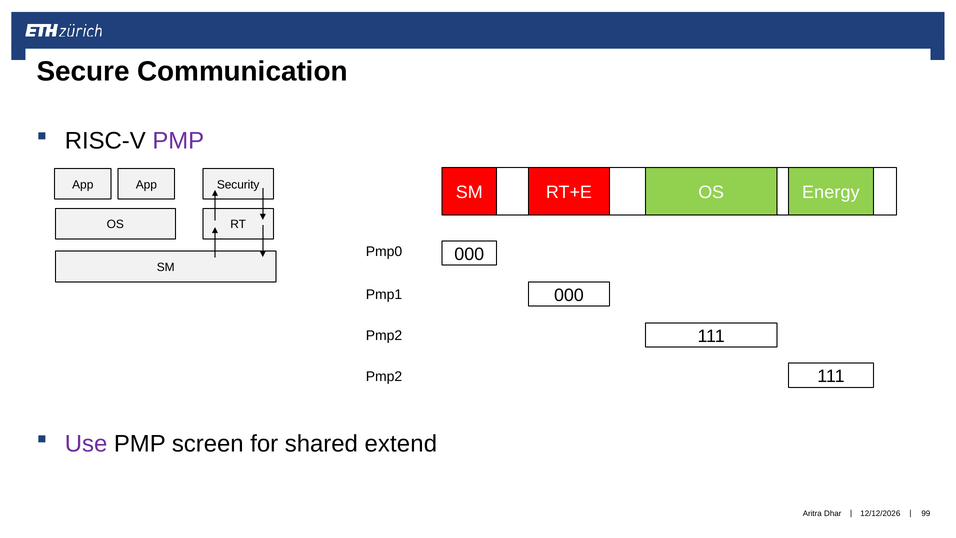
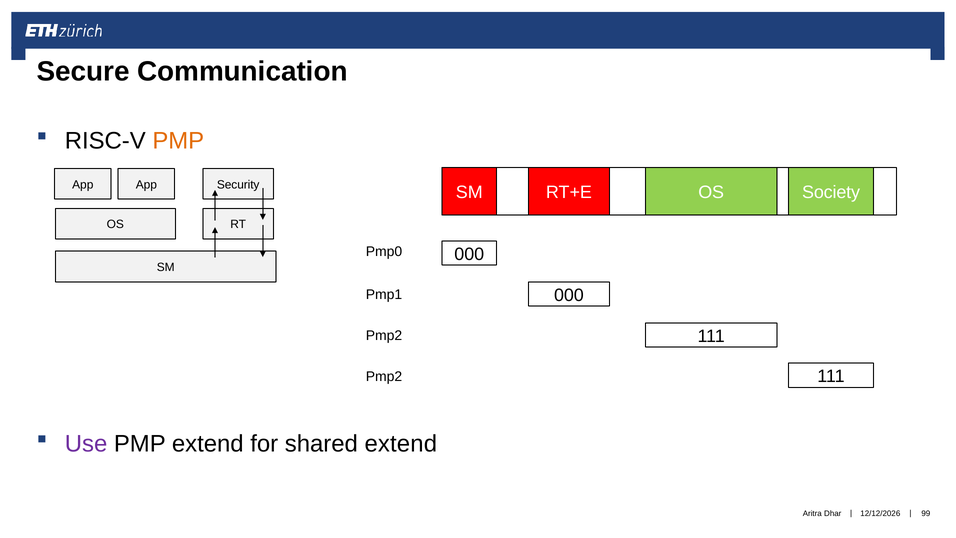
PMP at (178, 141) colour: purple -> orange
Energy: Energy -> Society
PMP screen: screen -> extend
